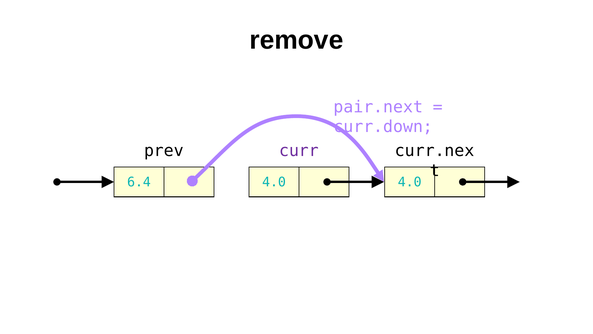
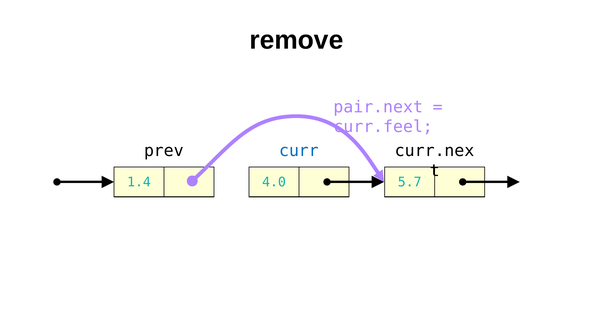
curr.down: curr.down -> curr.feel
curr colour: purple -> blue
6.4: 6.4 -> 1.4
4.0 at (410, 182): 4.0 -> 5.7
